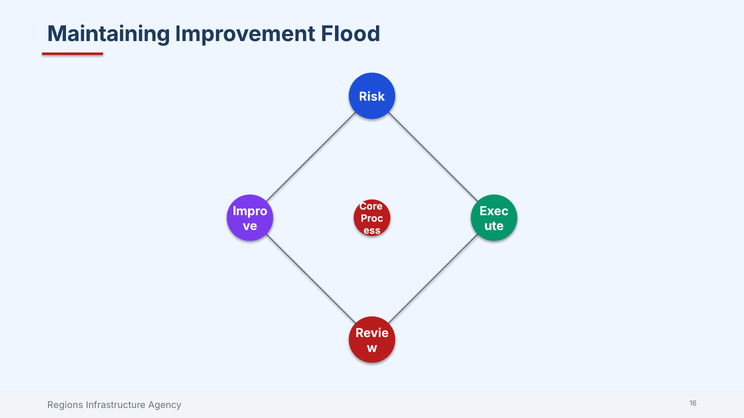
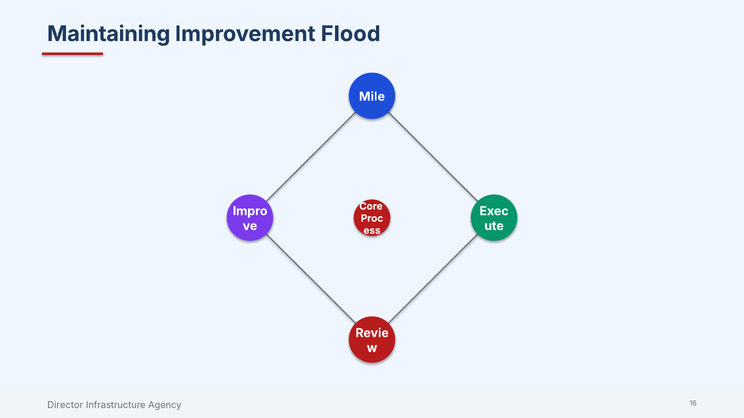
Risk: Risk -> Mile
Regions: Regions -> Director
